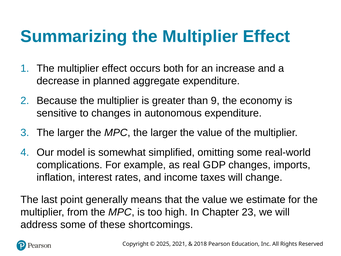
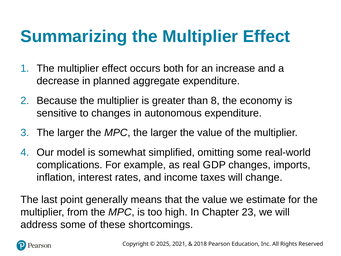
9: 9 -> 8
